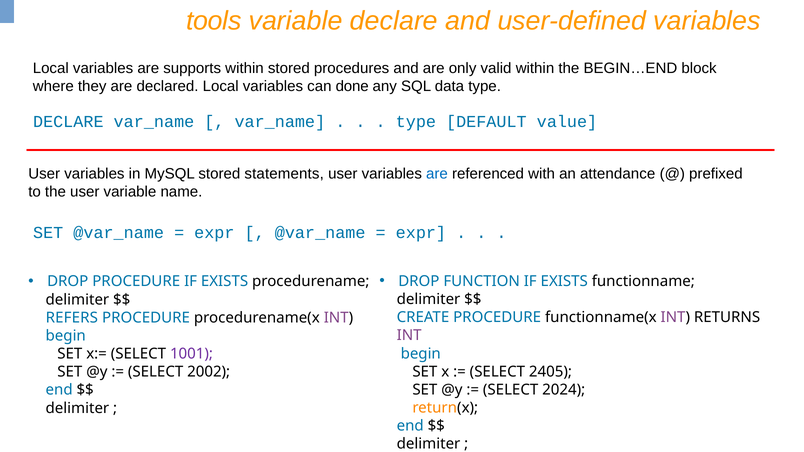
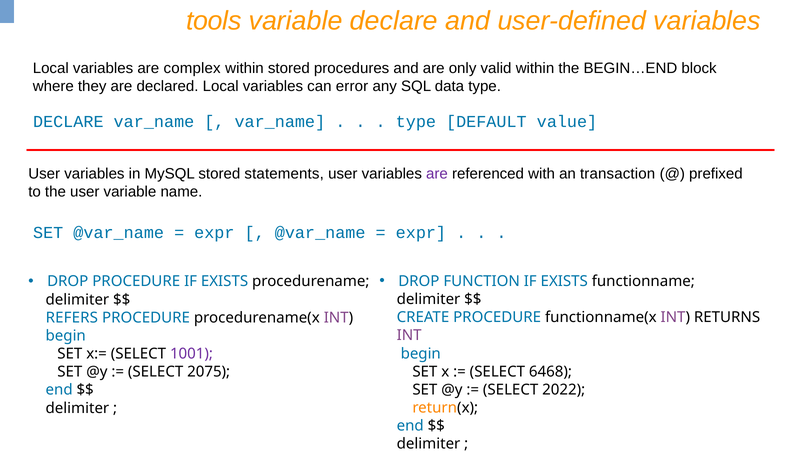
supports: supports -> complex
done: done -> error
are at (437, 174) colour: blue -> purple
attendance: attendance -> transaction
2405: 2405 -> 6468
2002: 2002 -> 2075
2024: 2024 -> 2022
